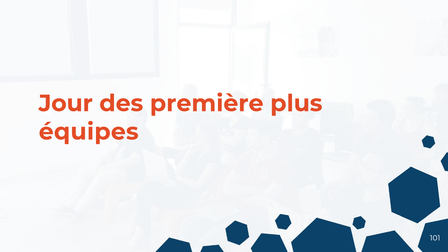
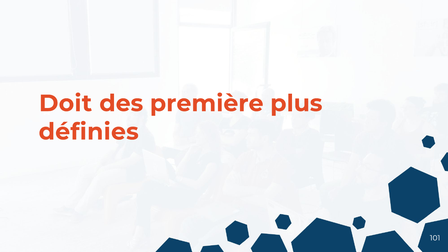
Jour: Jour -> Doit
équipes: équipes -> définies
